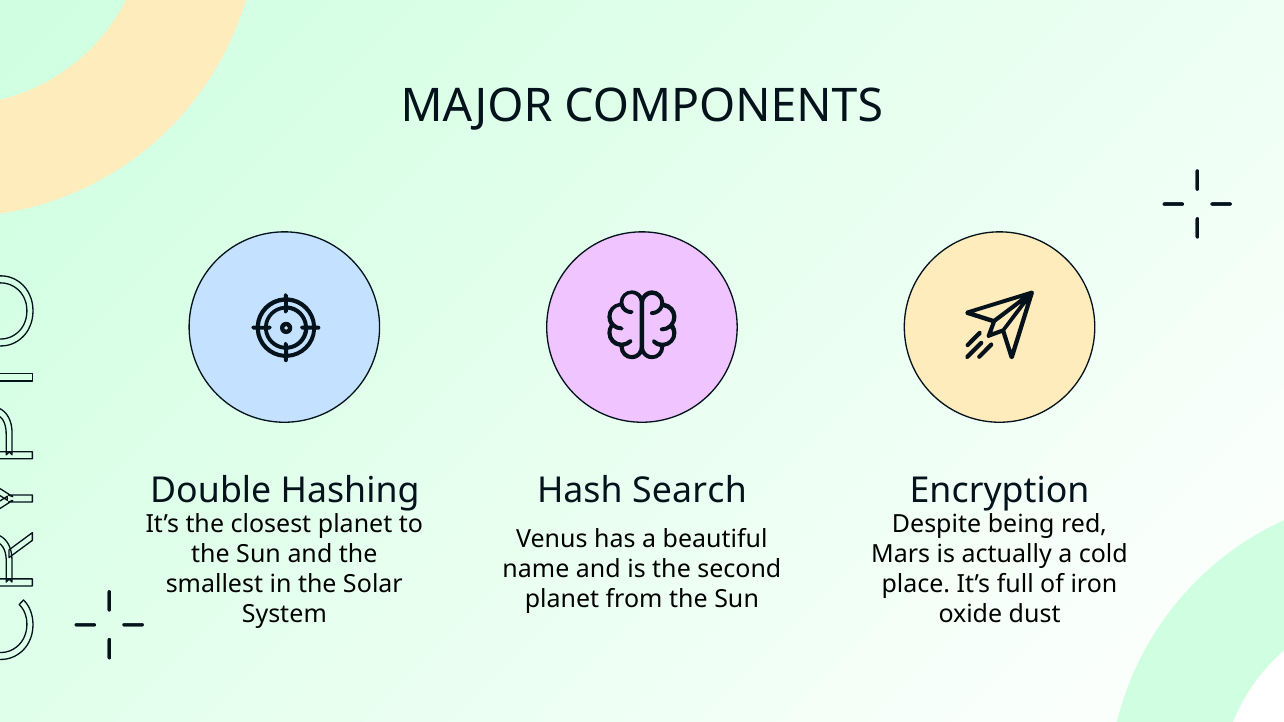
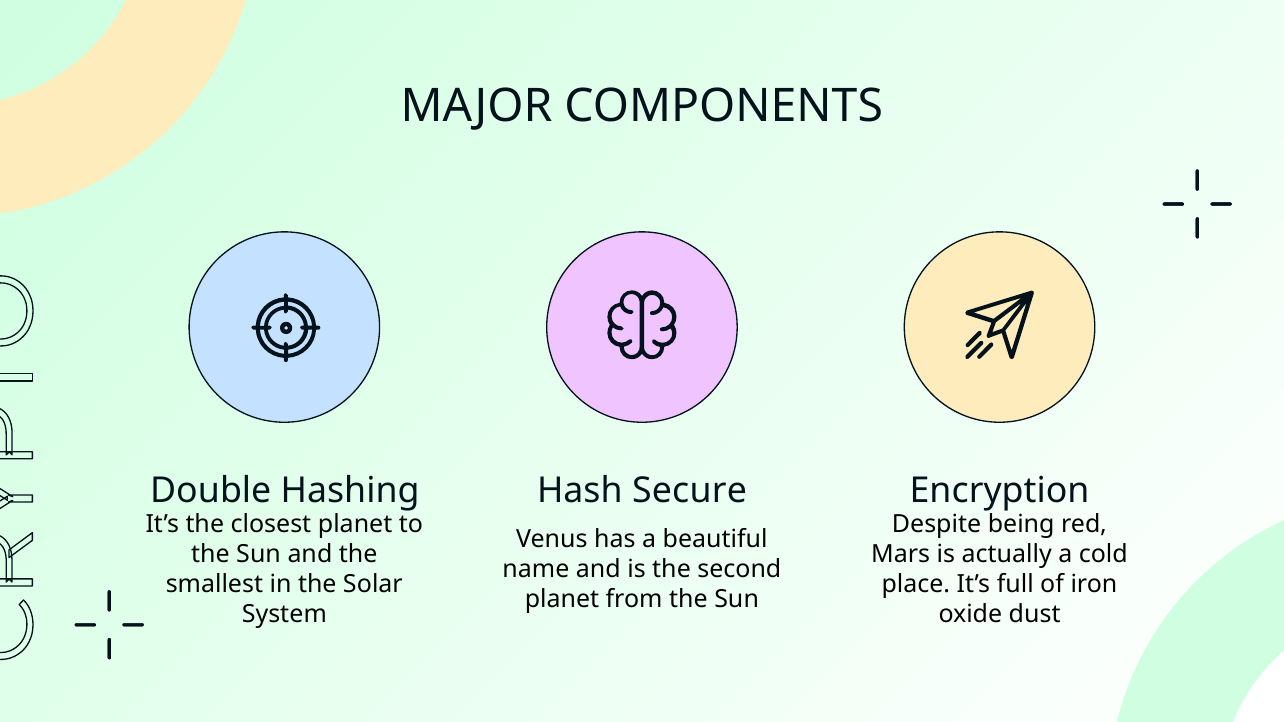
Search: Search -> Secure
